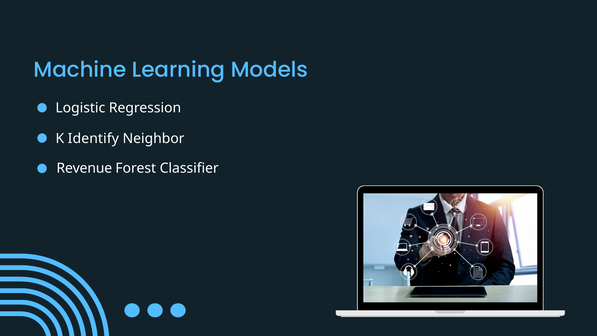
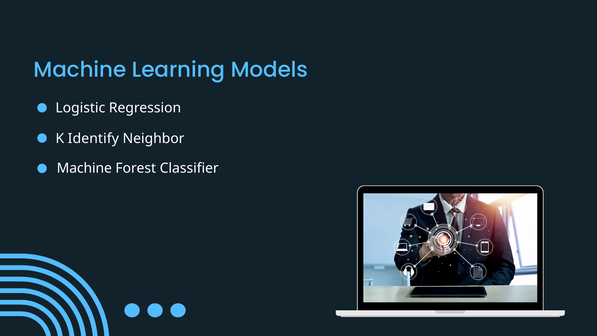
Revenue at (84, 168): Revenue -> Machine
